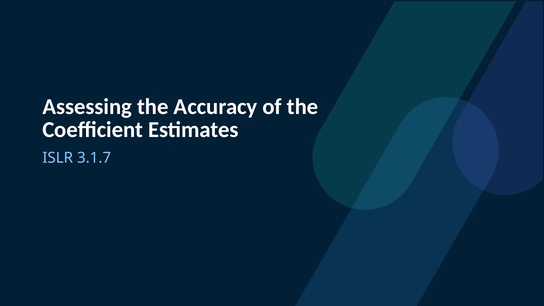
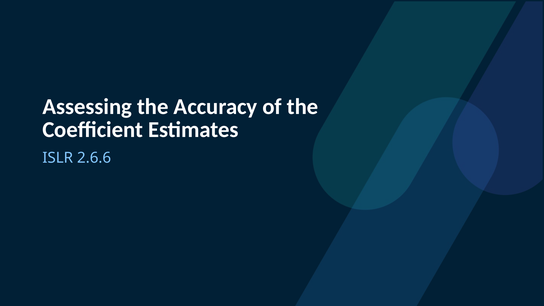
3.1.7: 3.1.7 -> 2.6.6
